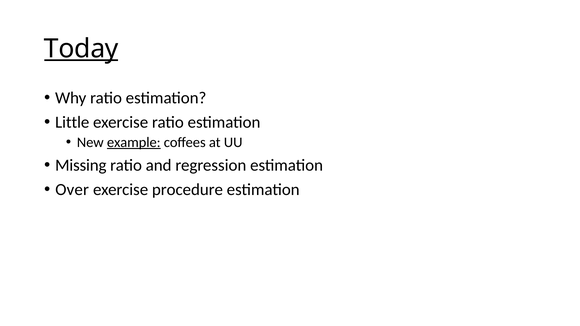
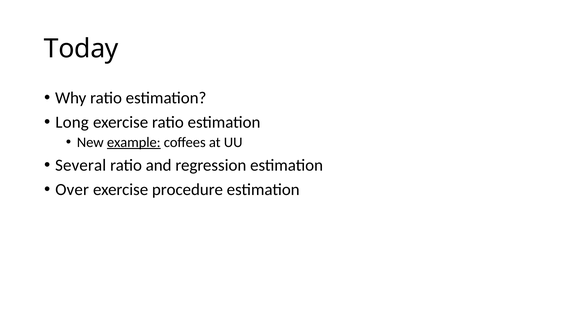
Today underline: present -> none
Little: Little -> Long
Missing: Missing -> Several
